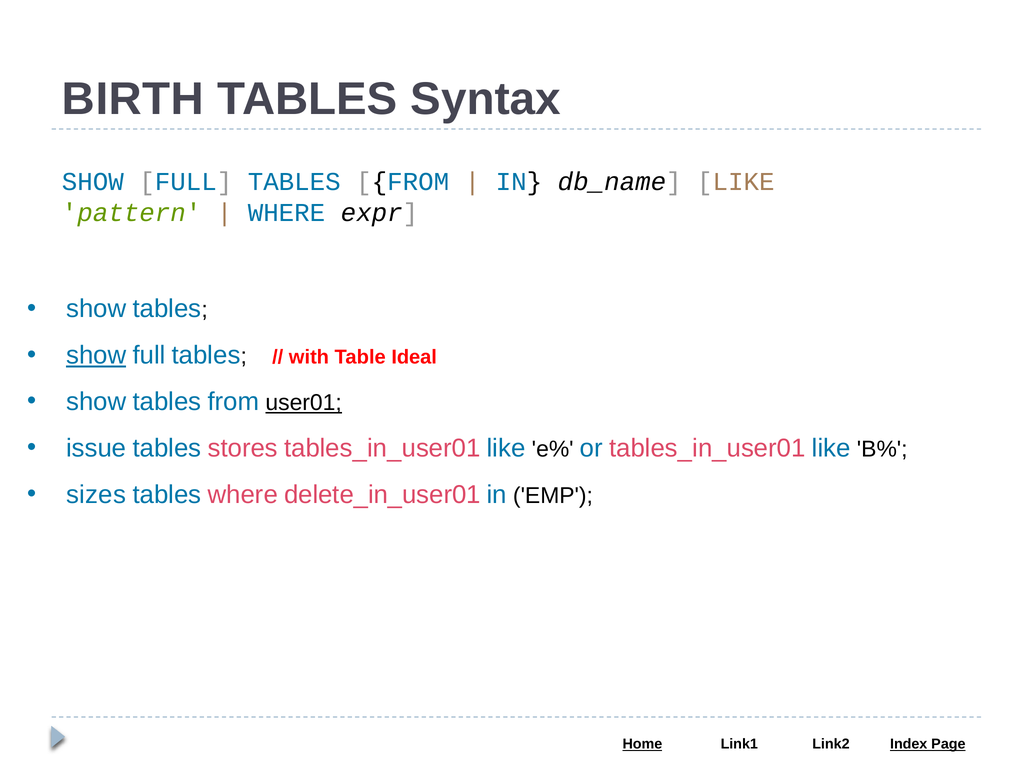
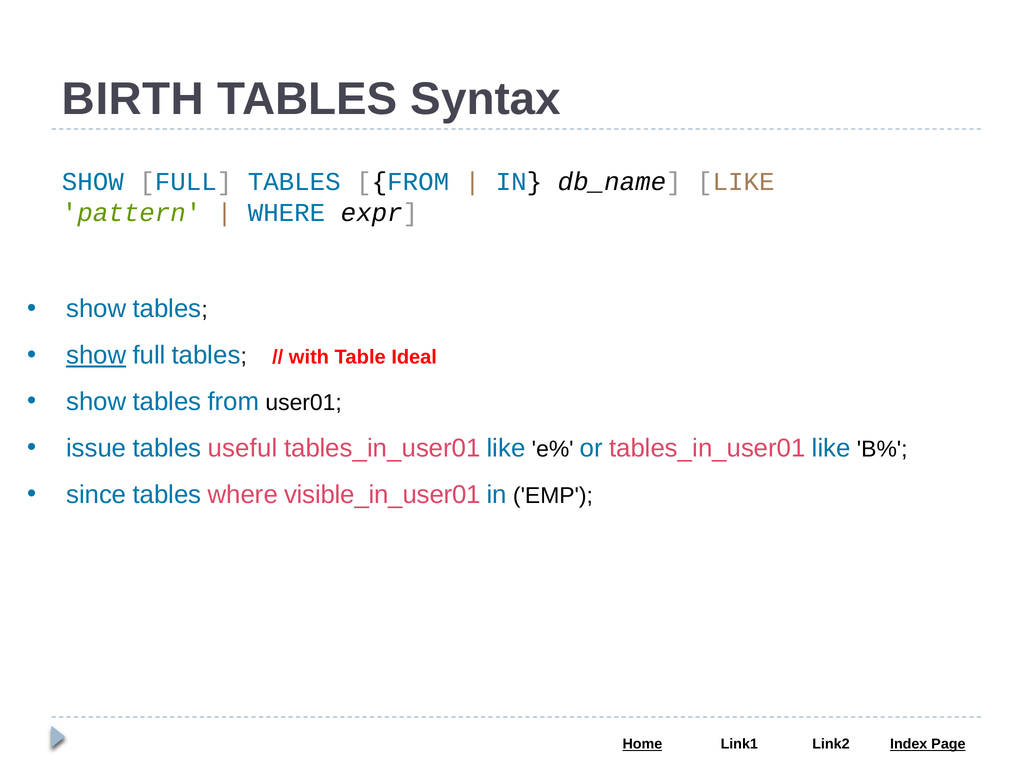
user01 underline: present -> none
stores: stores -> useful
sizes: sizes -> since
delete_in_user01: delete_in_user01 -> visible_in_user01
